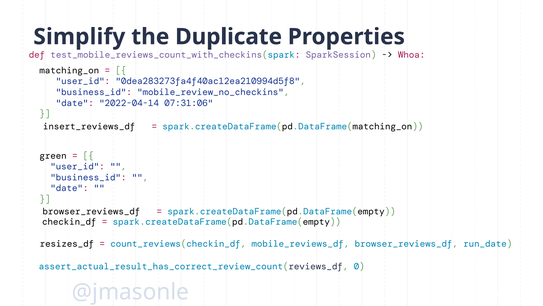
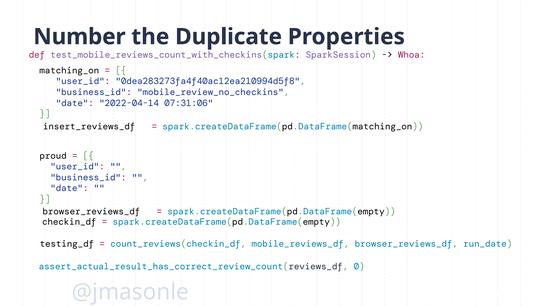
Simplify: Simplify -> Number
green: green -> proud
resizes_df: resizes_df -> testing_df
